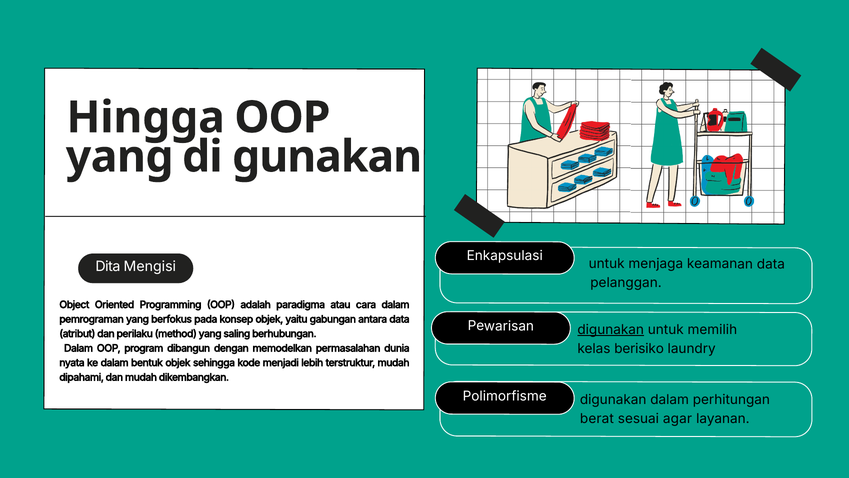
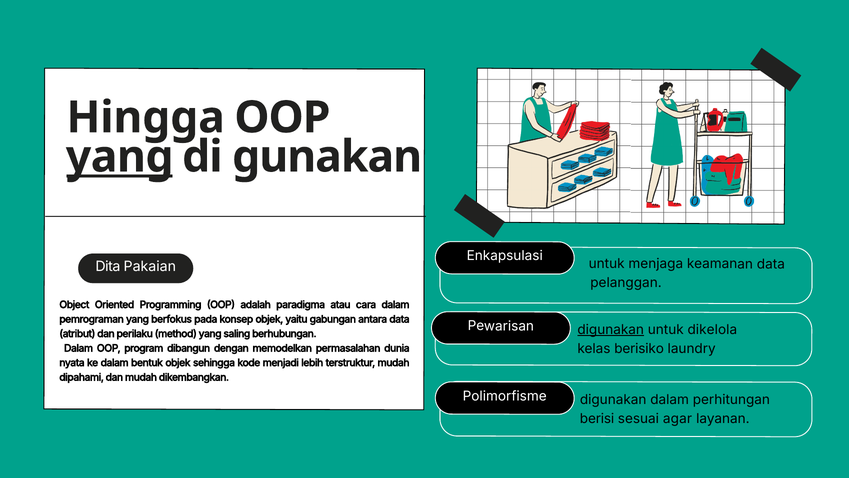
yang at (120, 157) underline: none -> present
Mengisi: Mengisi -> Pakaian
memilih: memilih -> dikelola
berat: berat -> berisi
